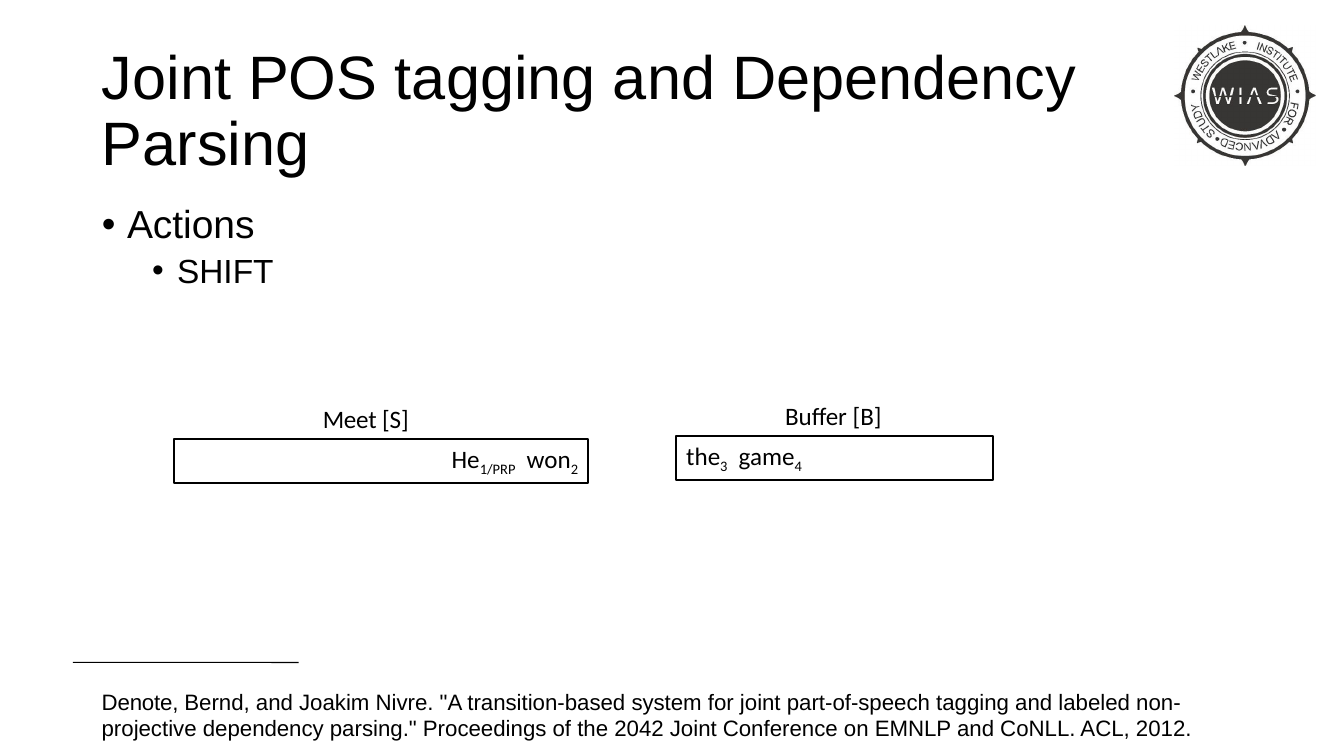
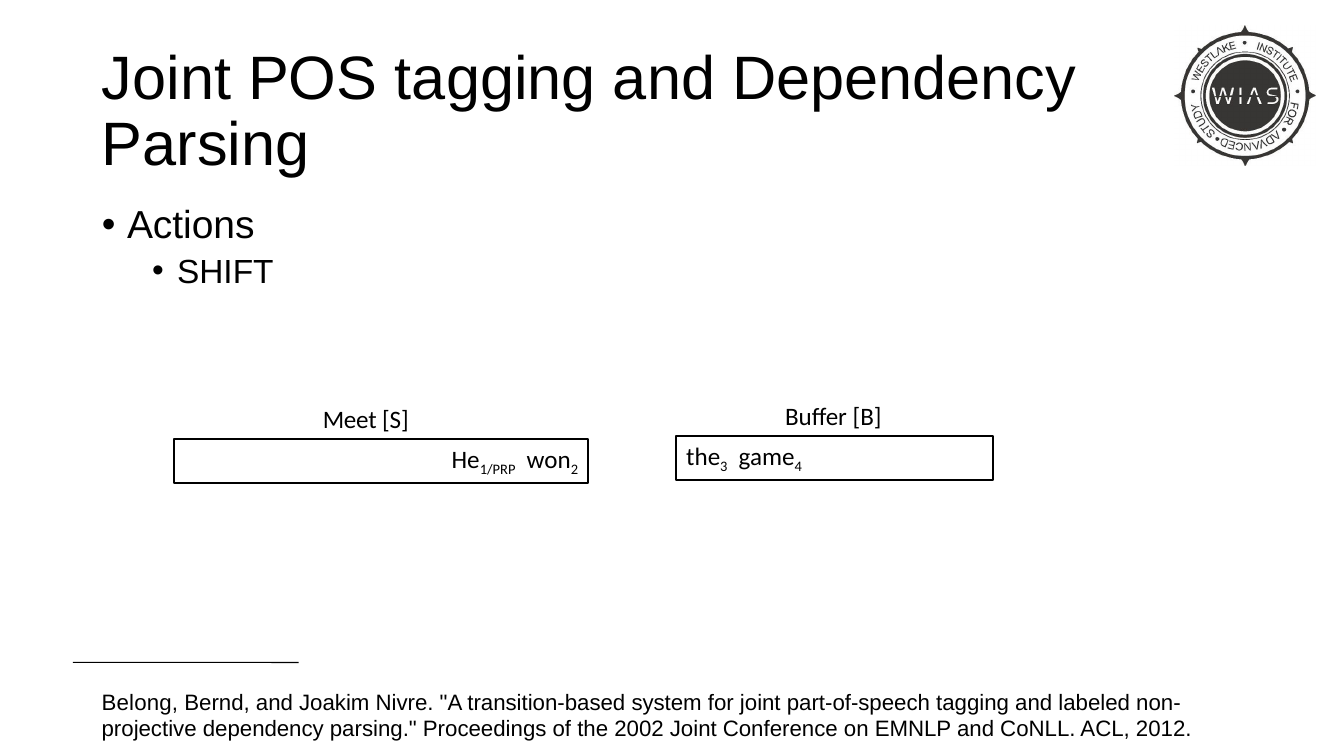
Denote: Denote -> Belong
2042: 2042 -> 2002
